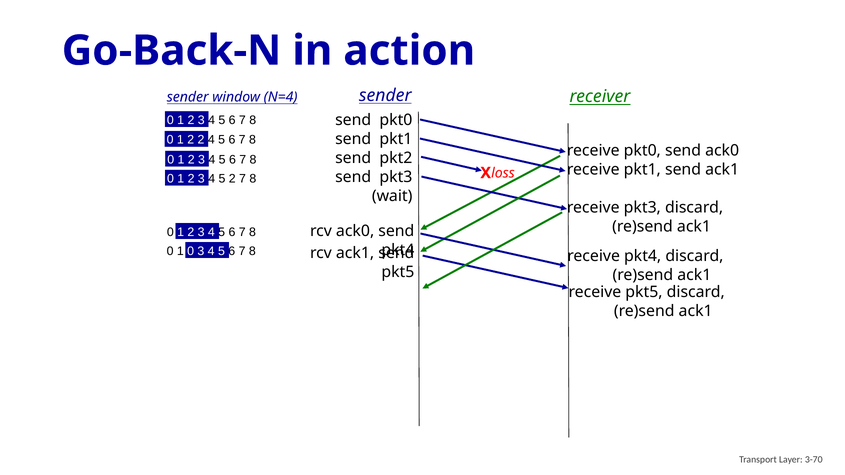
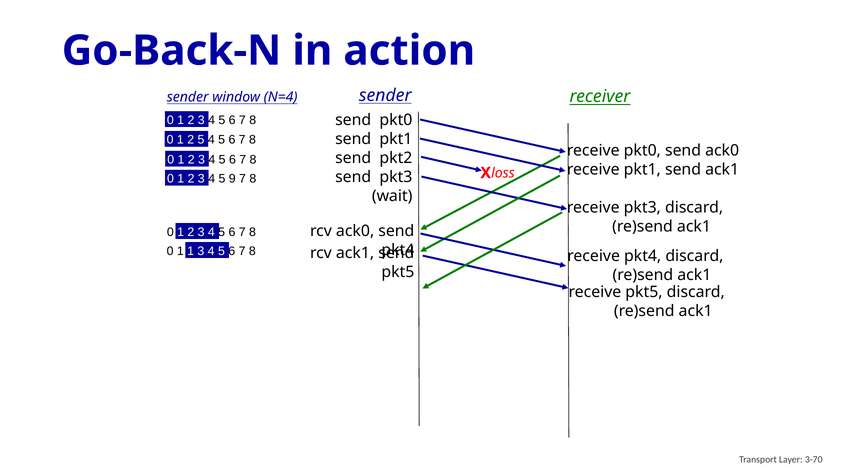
2 2: 2 -> 5
5 2: 2 -> 9
1 0: 0 -> 1
